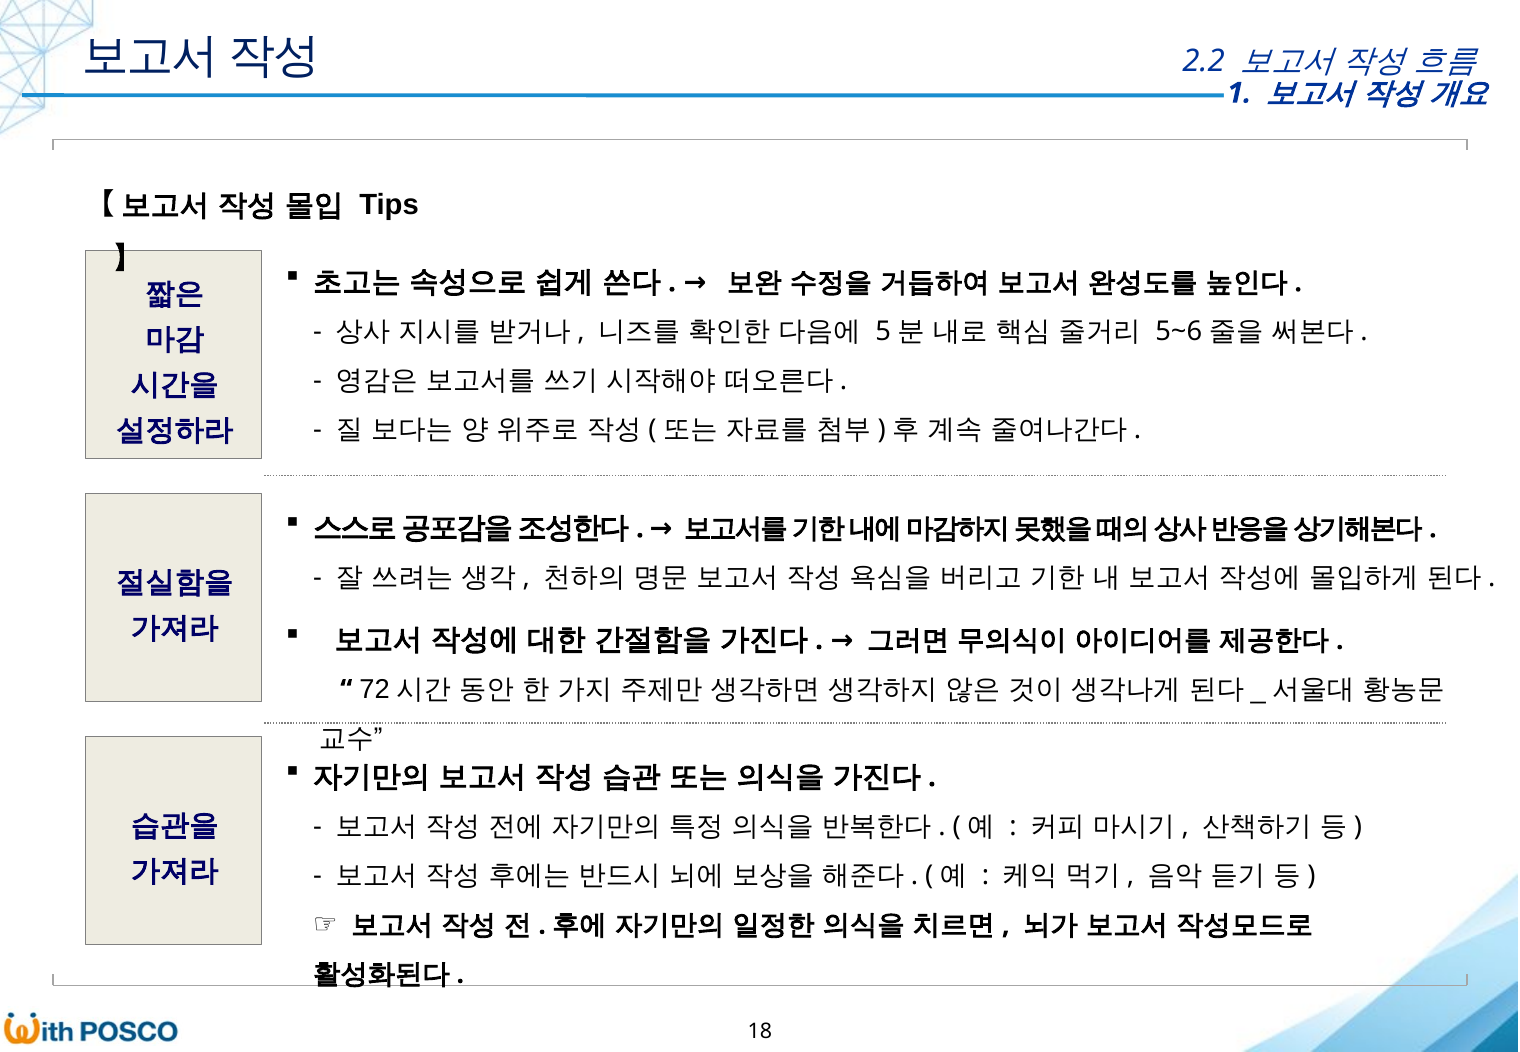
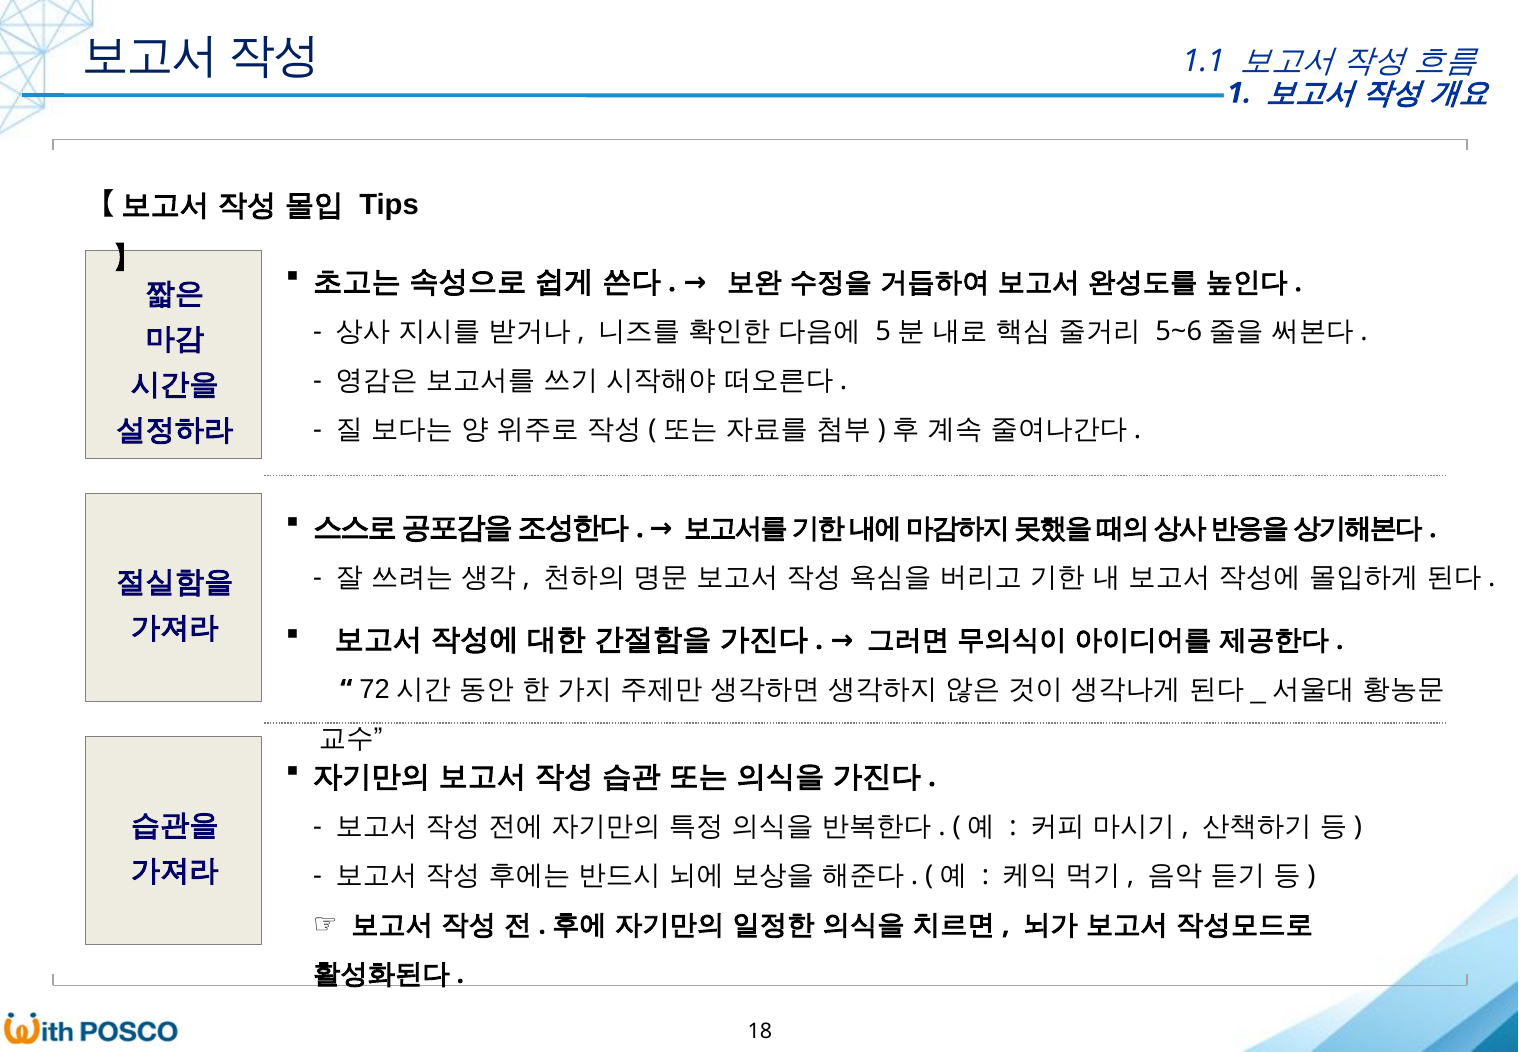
2.2: 2.2 -> 1.1
